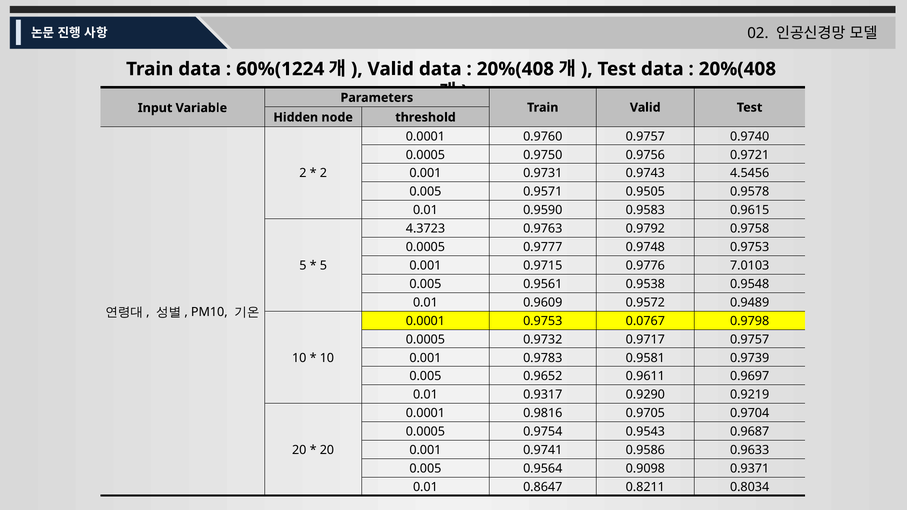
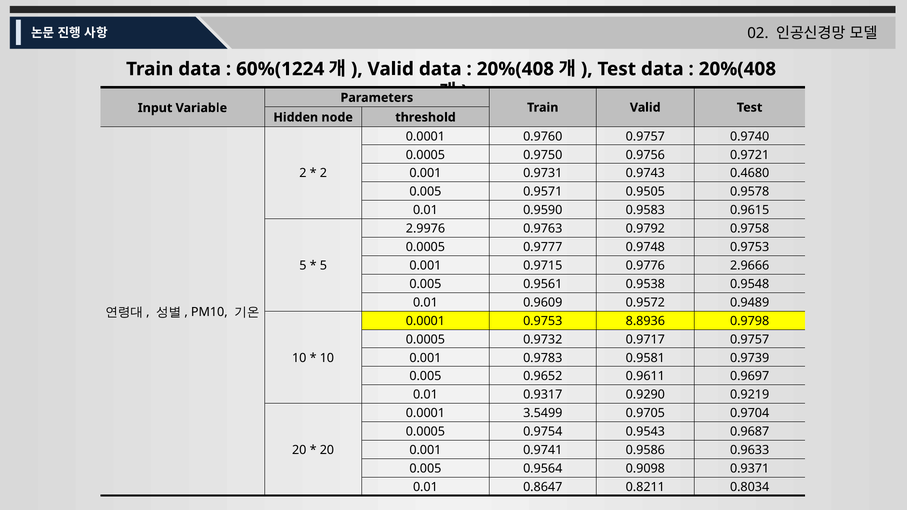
4.5456: 4.5456 -> 0.4680
4.3723: 4.3723 -> 2.9976
7.0103: 7.0103 -> 2.9666
0.0767: 0.0767 -> 8.8936
0.9816: 0.9816 -> 3.5499
